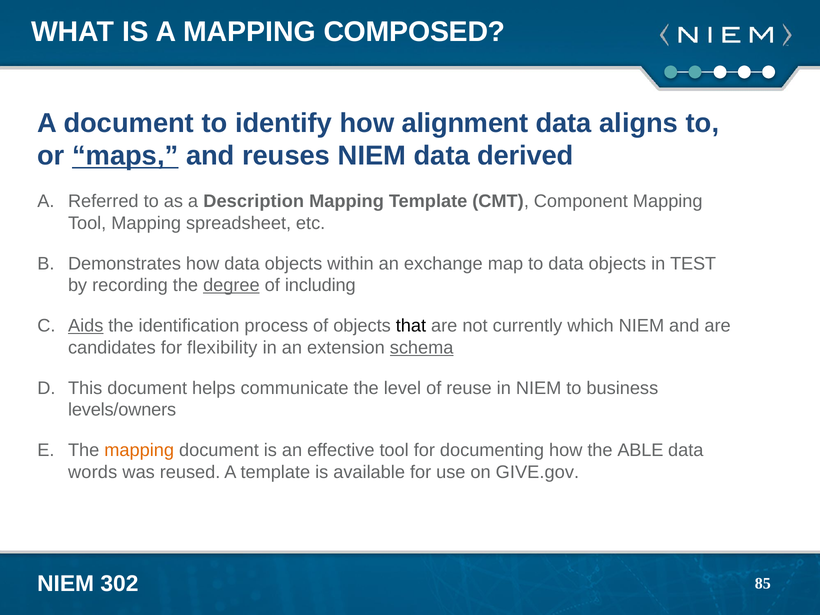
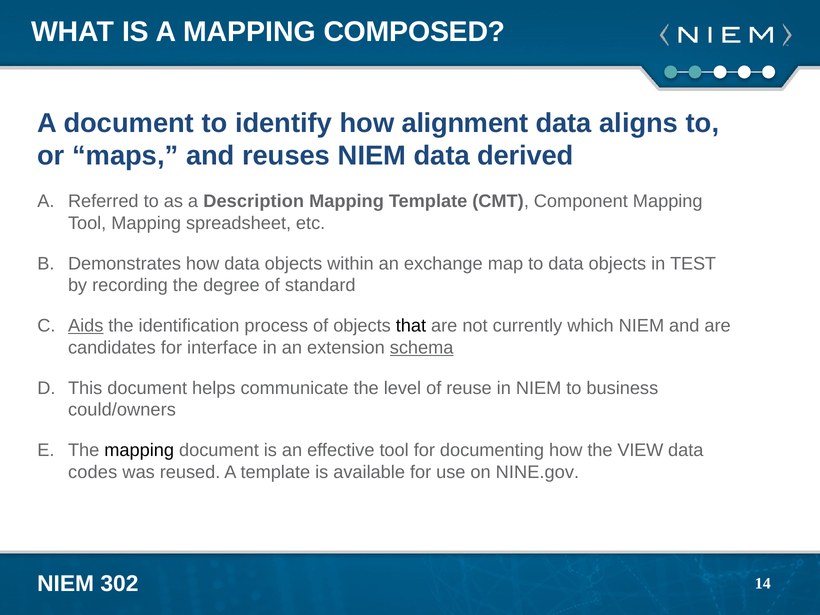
maps underline: present -> none
degree underline: present -> none
including: including -> standard
flexibility: flexibility -> interface
levels/owners: levels/owners -> could/owners
mapping at (139, 450) colour: orange -> black
ABLE: ABLE -> VIEW
words: words -> codes
GIVE.gov: GIVE.gov -> NINE.gov
85: 85 -> 14
